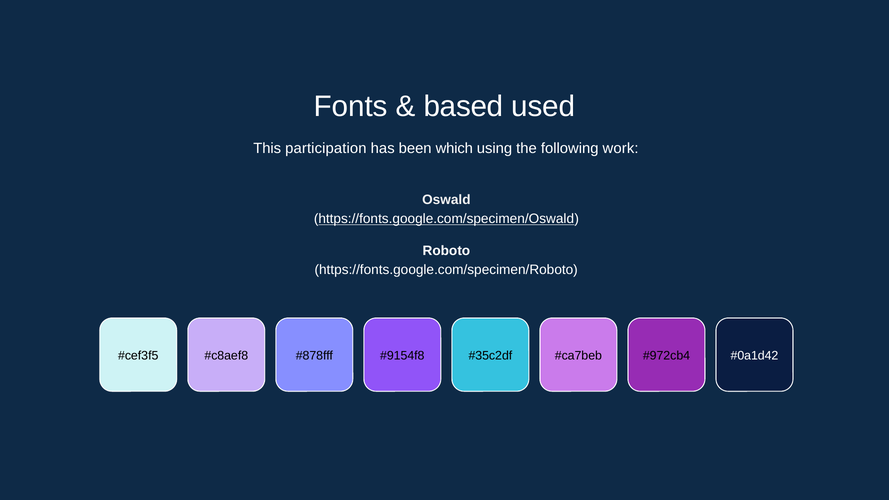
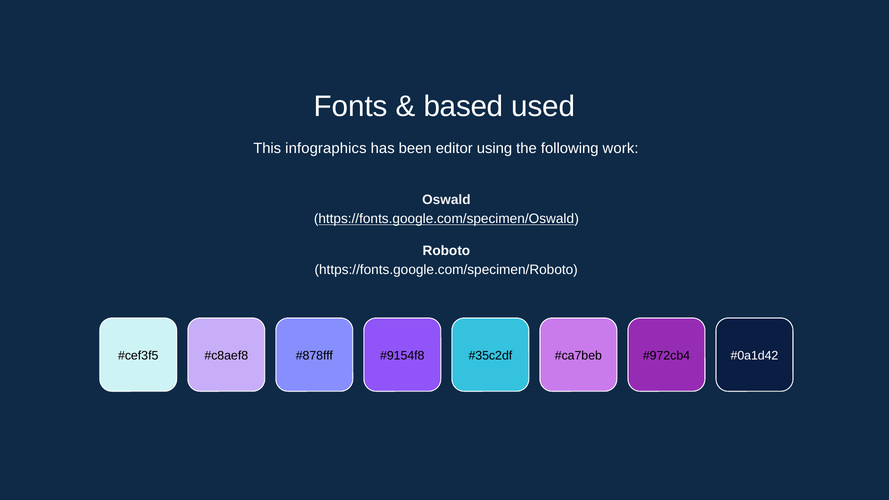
participation: participation -> infographics
which: which -> editor
